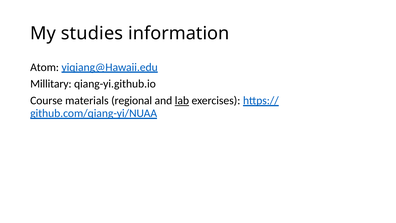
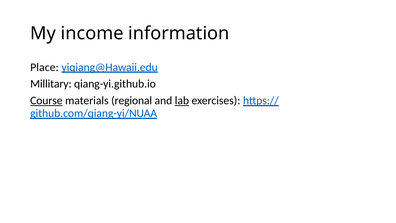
studies: studies -> income
Atom: Atom -> Place
Course underline: none -> present
